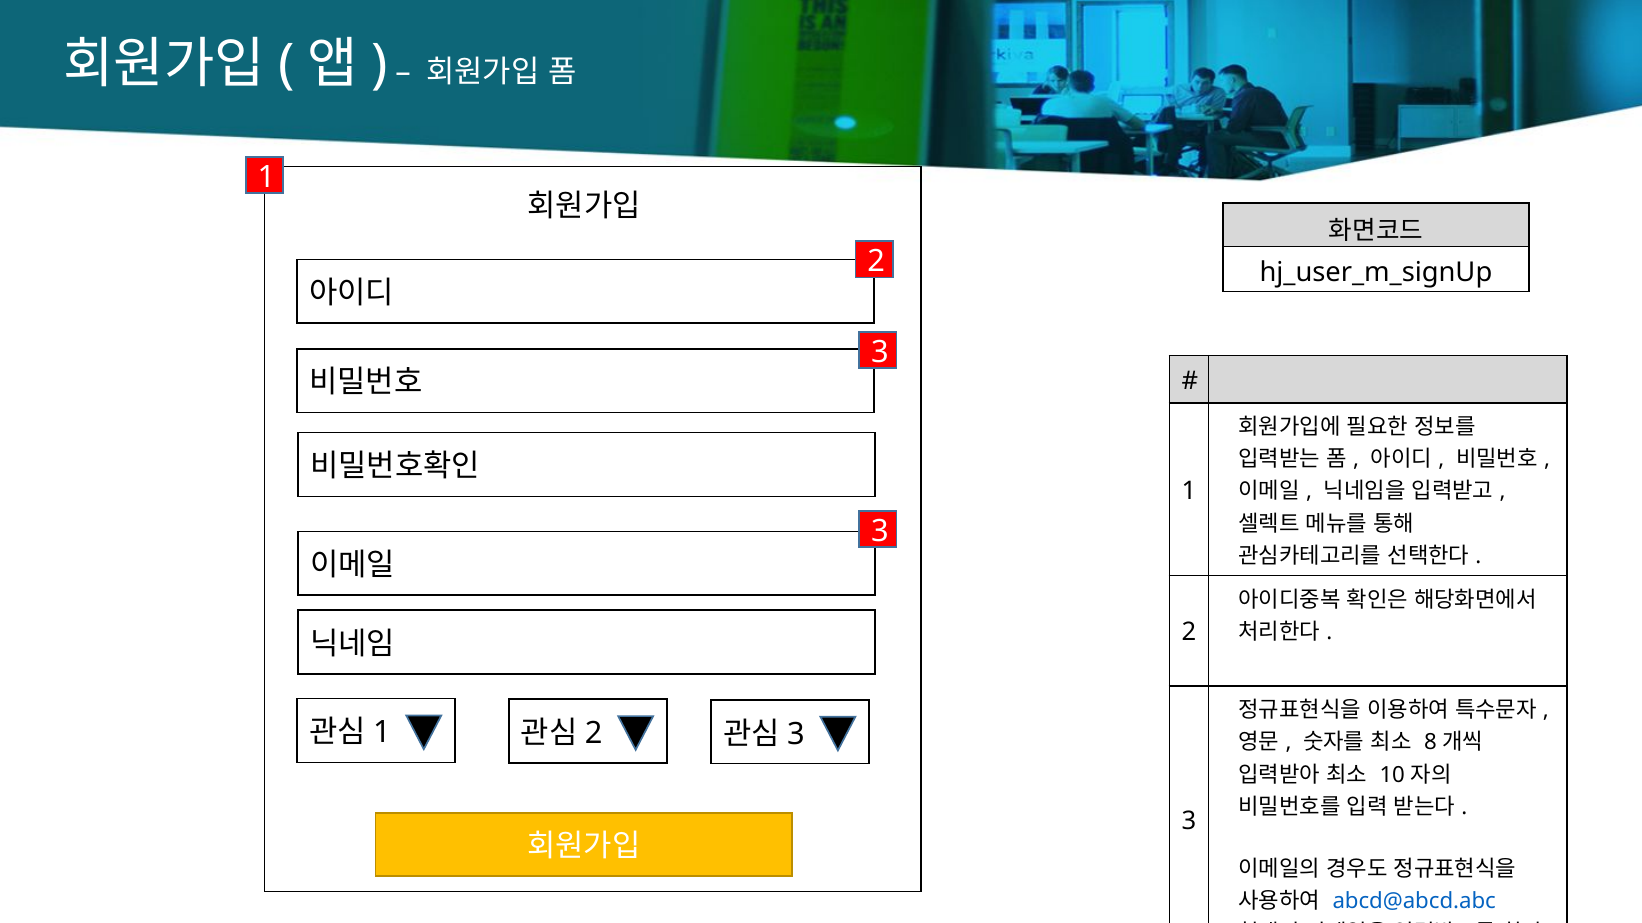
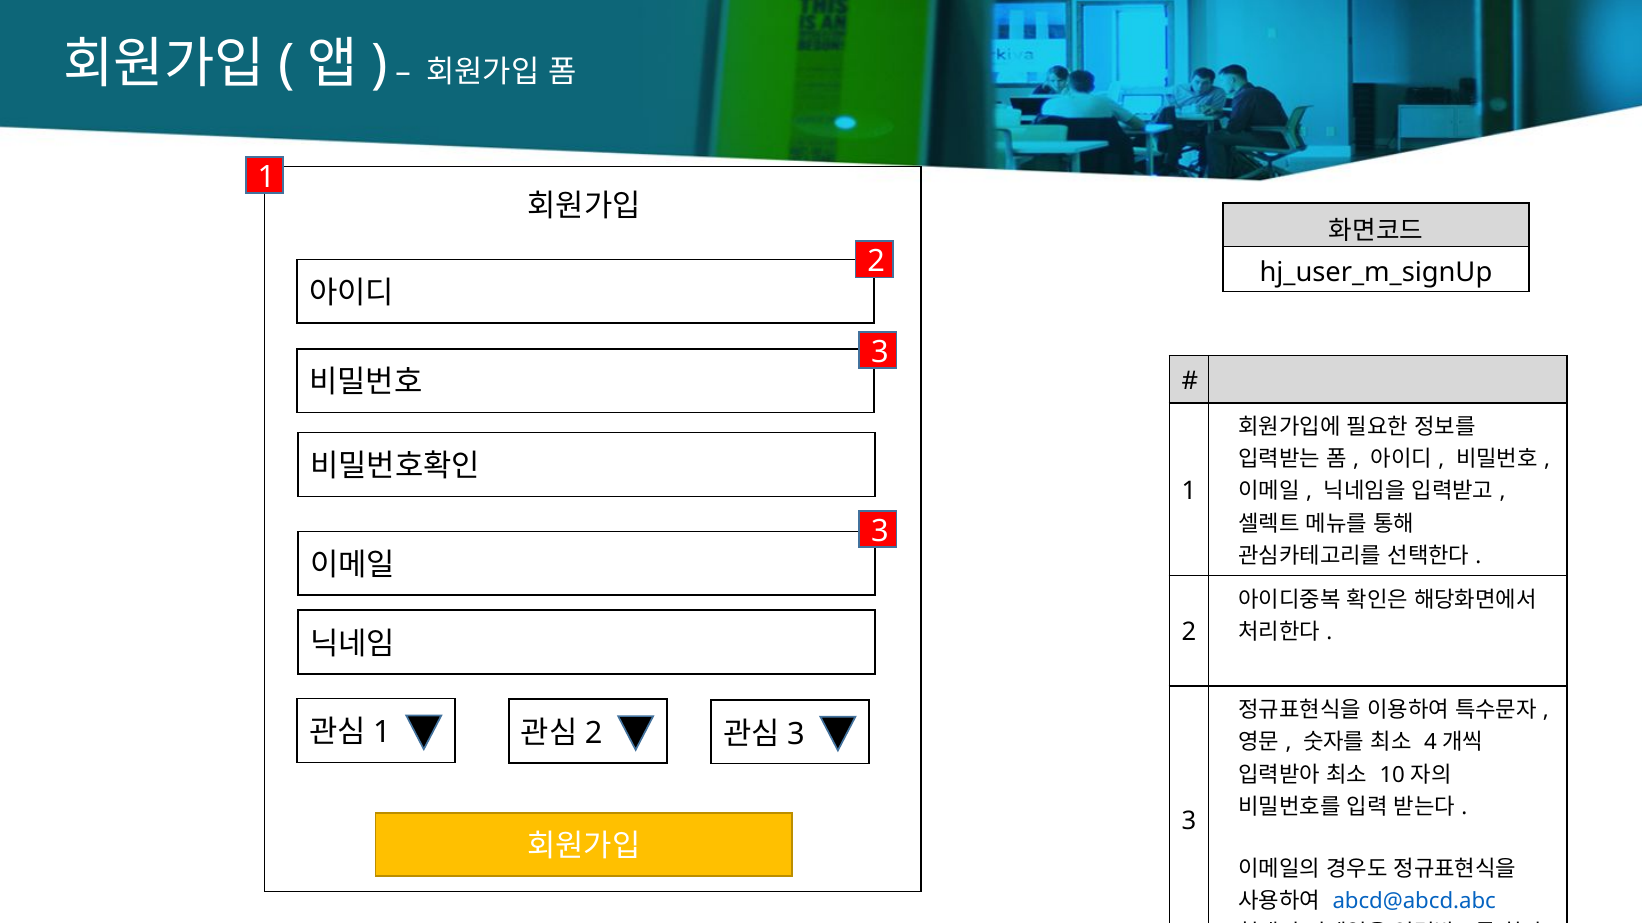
8: 8 -> 4
